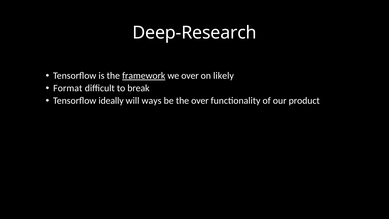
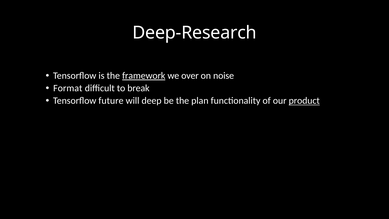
likely: likely -> noise
ideally: ideally -> future
ways: ways -> deep
the over: over -> plan
product underline: none -> present
